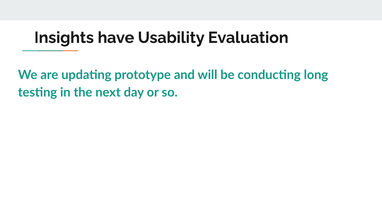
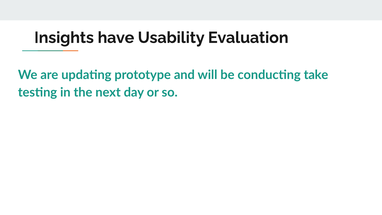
long: long -> take
